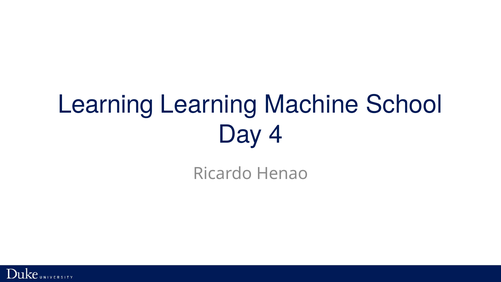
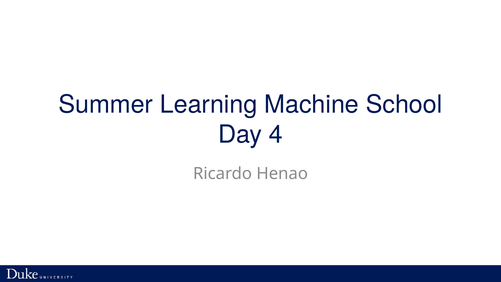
Learning at (106, 104): Learning -> Summer
